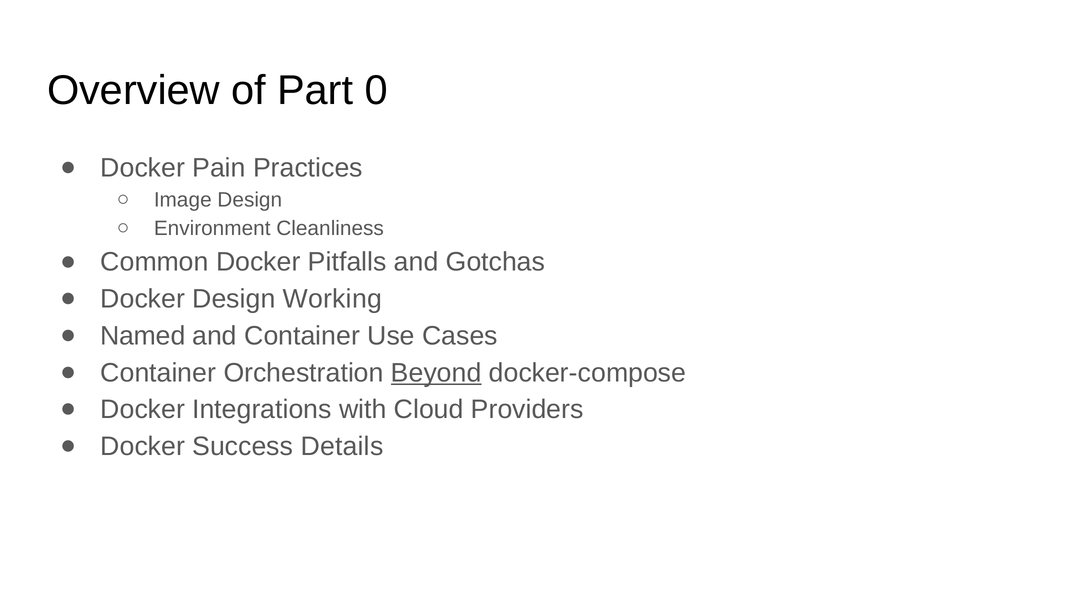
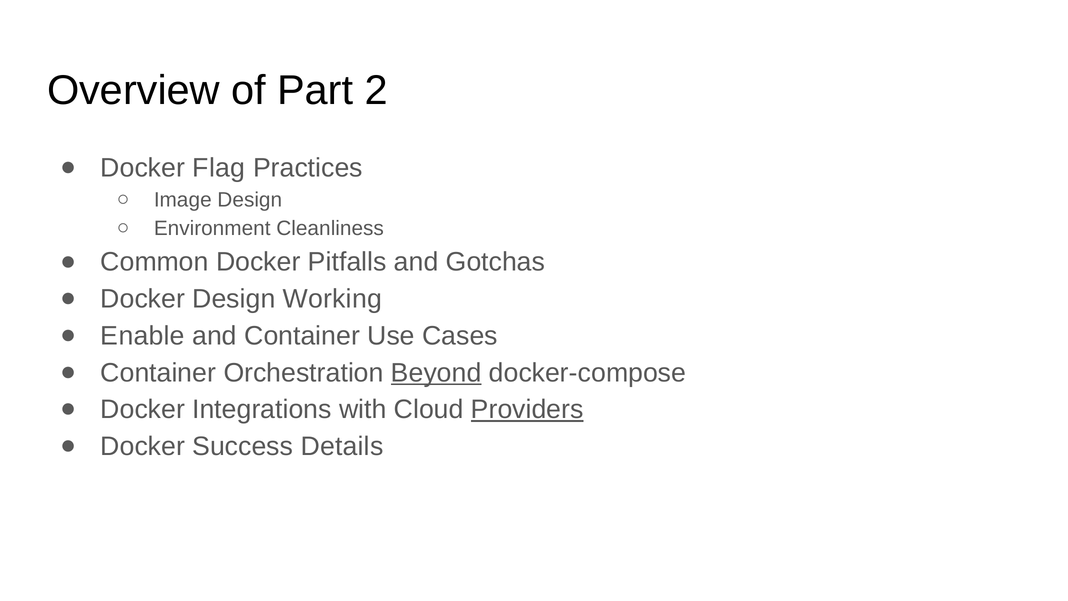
0: 0 -> 2
Pain: Pain -> Flag
Named: Named -> Enable
Providers underline: none -> present
